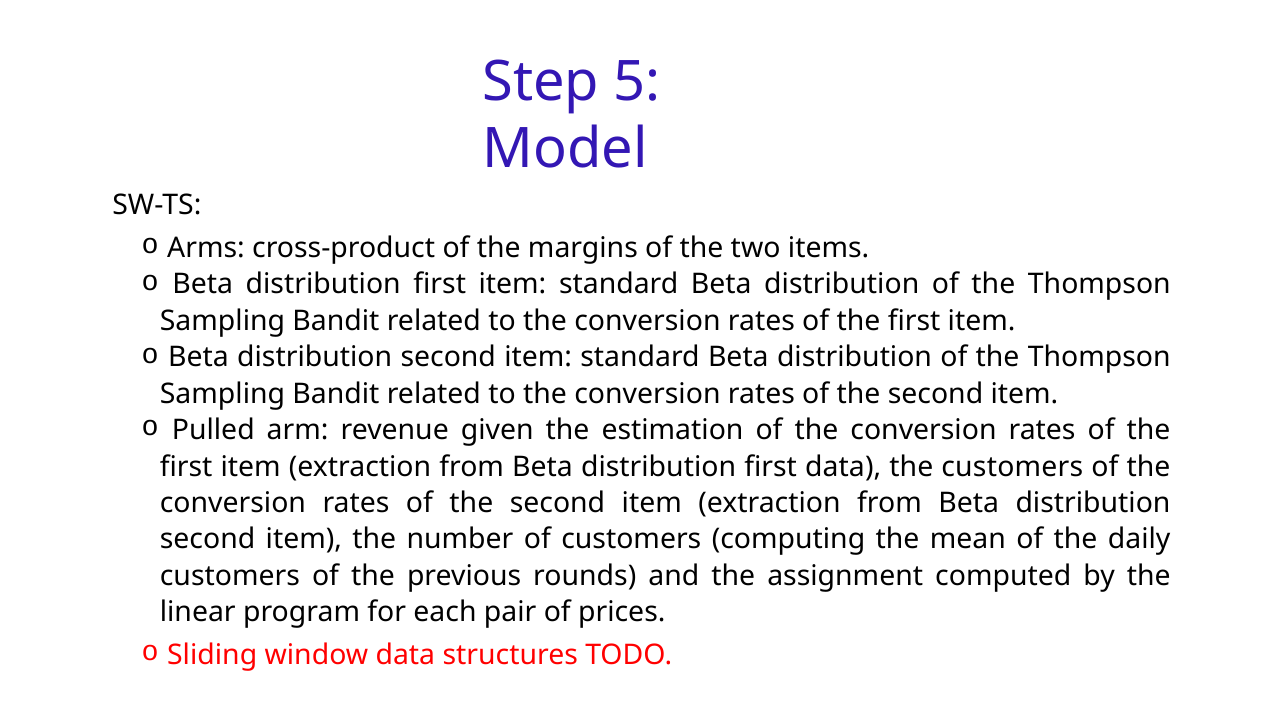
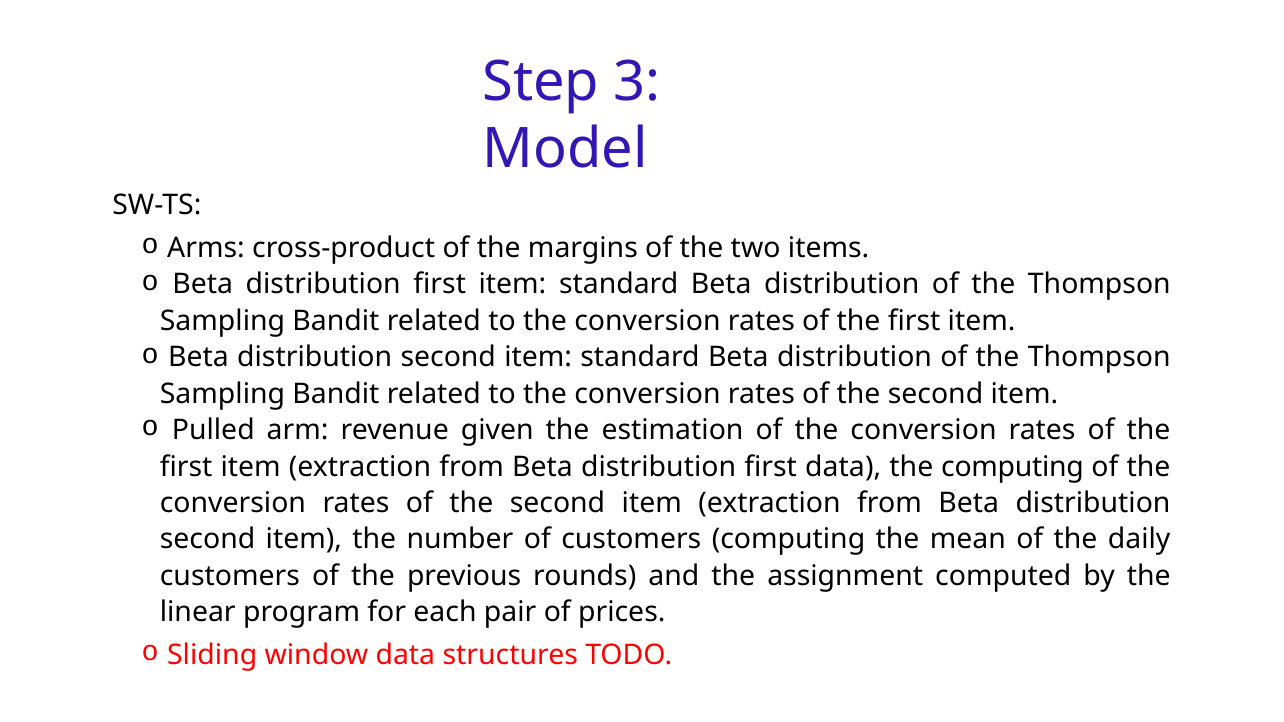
5: 5 -> 3
the customers: customers -> computing
